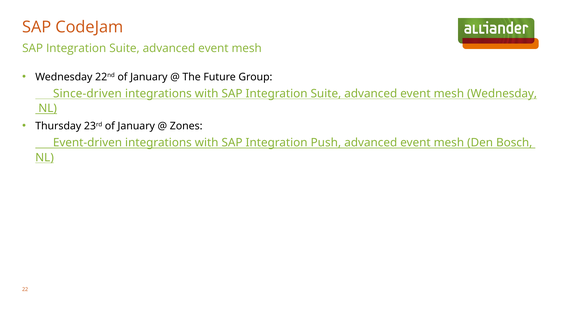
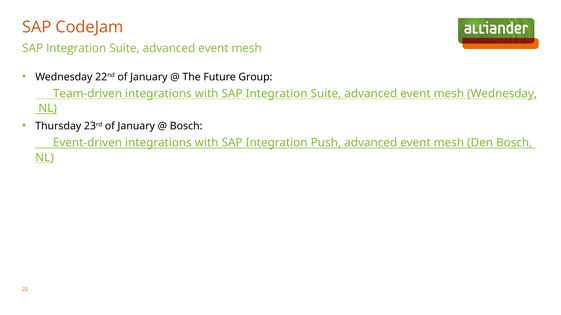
Since-driven: Since-driven -> Team-driven
Zones at (186, 126): Zones -> Bosch
